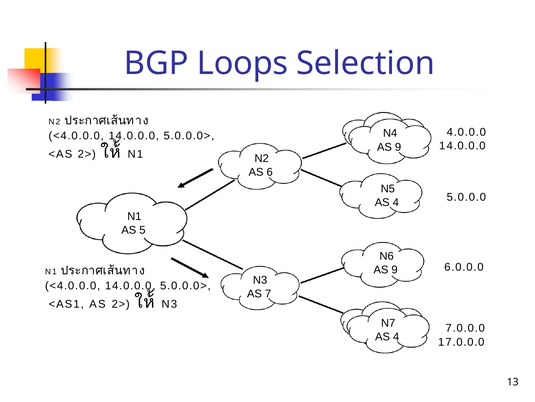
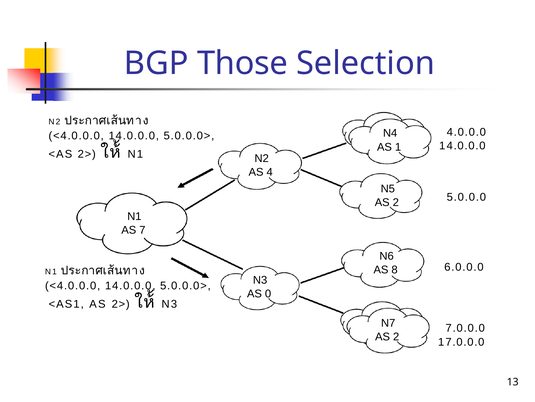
Loops: Loops -> Those
9 at (398, 147): 9 -> 1
6: 6 -> 4
4 at (396, 202): 4 -> 2
5: 5 -> 7
9 at (395, 269): 9 -> 8
7: 7 -> 0
4 at (396, 336): 4 -> 2
